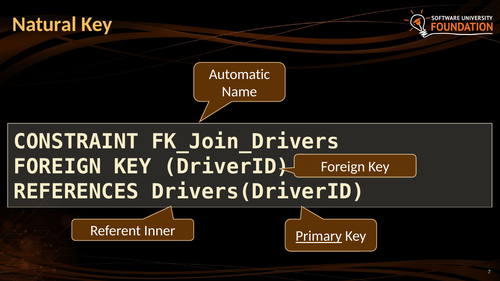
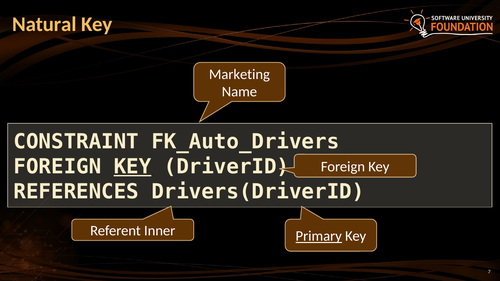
Automatic: Automatic -> Marketing
FK_Join_Drivers: FK_Join_Drivers -> FK_Auto_Drivers
KEY at (133, 167) underline: none -> present
